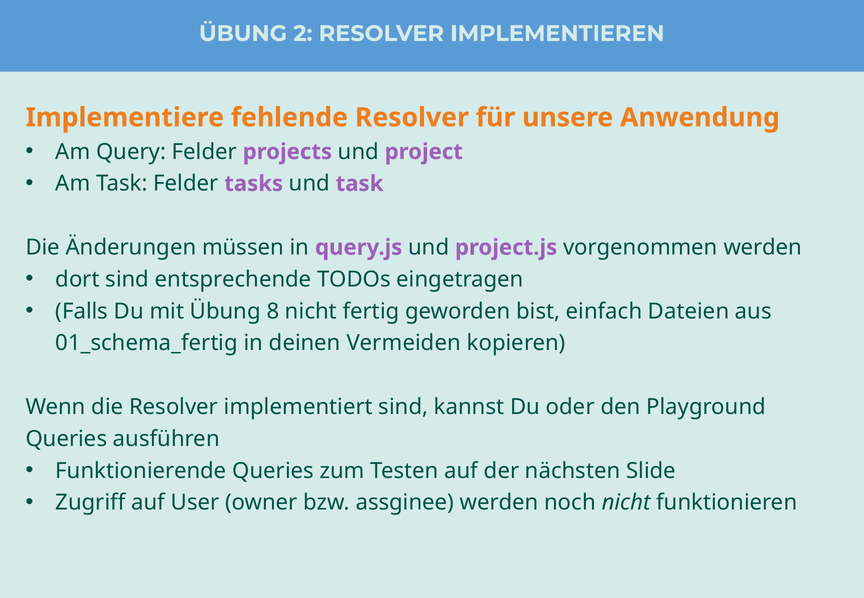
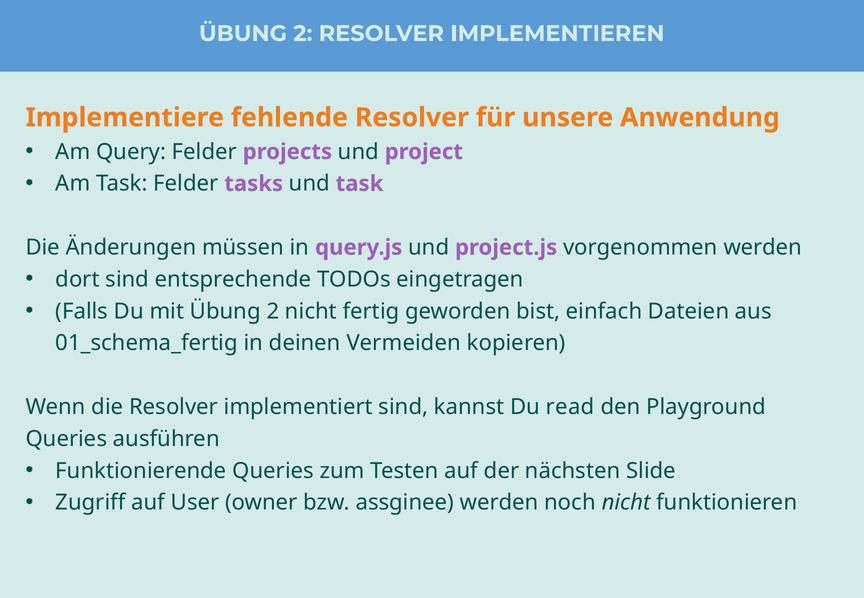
mit Übung 8: 8 -> 2
oder: oder -> read
